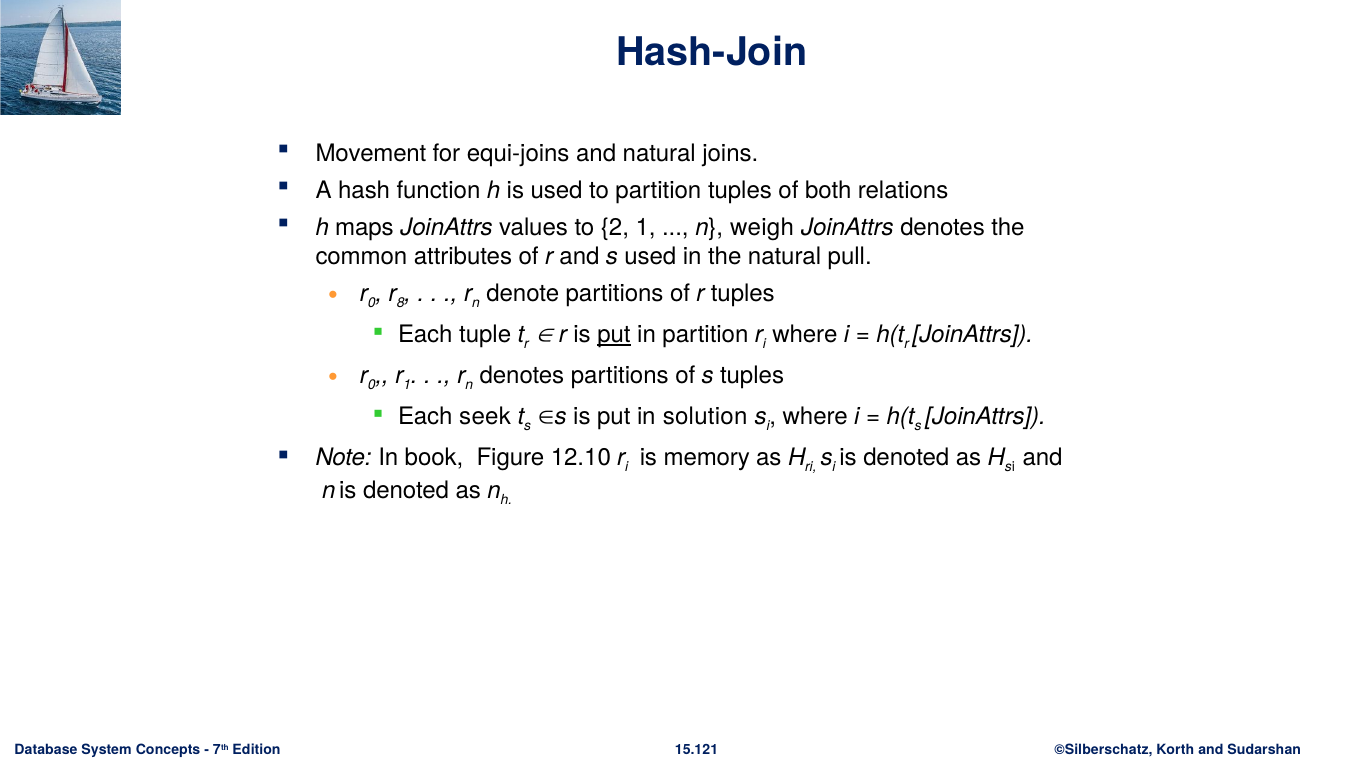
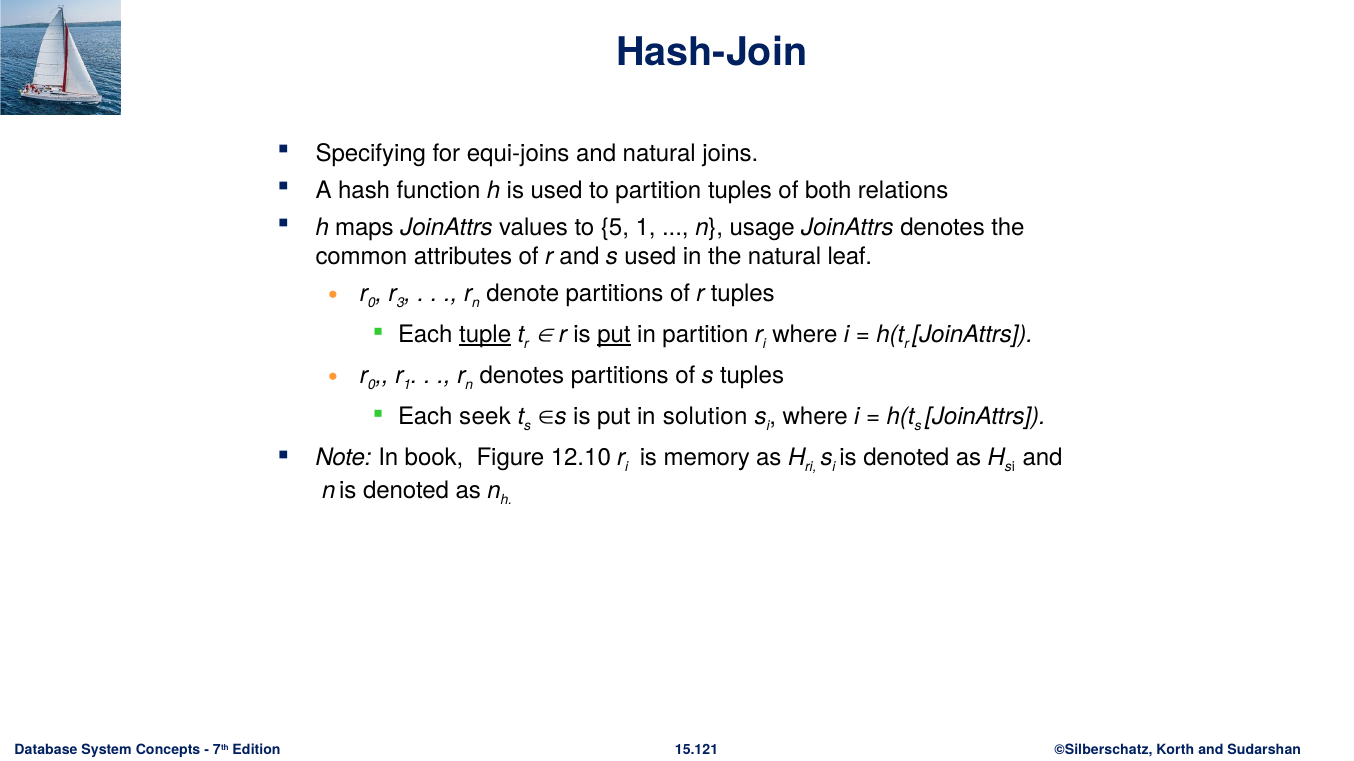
Movement: Movement -> Specifying
2: 2 -> 5
weigh: weigh -> usage
pull: pull -> leaf
8: 8 -> 3
tuple underline: none -> present
